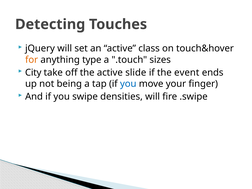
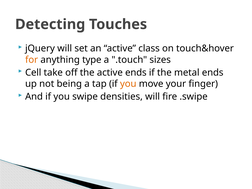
City: City -> Cell
active slide: slide -> ends
event: event -> metal
you at (128, 84) colour: blue -> orange
